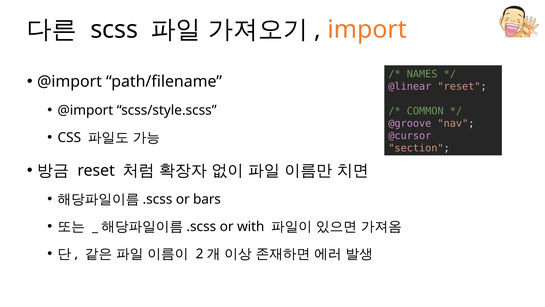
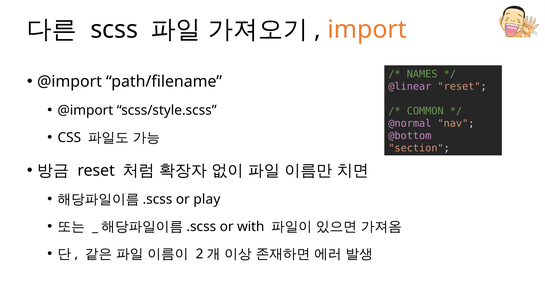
@groove: @groove -> @normal
@cursor: @cursor -> @bottom
bars: bars -> play
